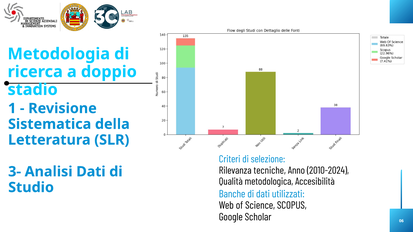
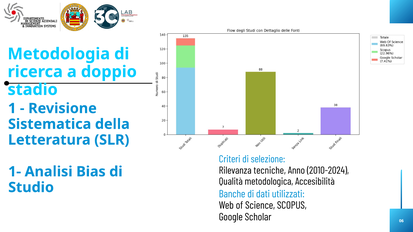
3-: 3- -> 1-
Analisi Dati: Dati -> Bias
